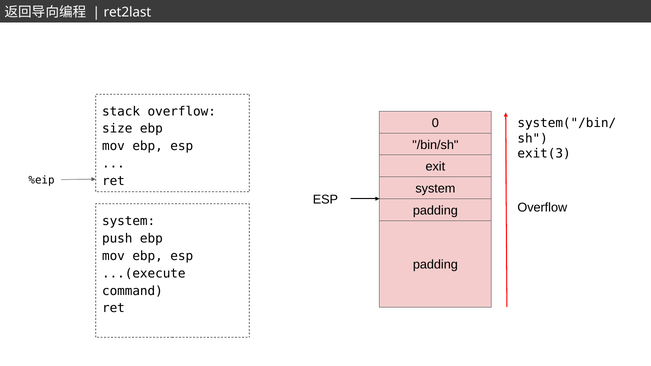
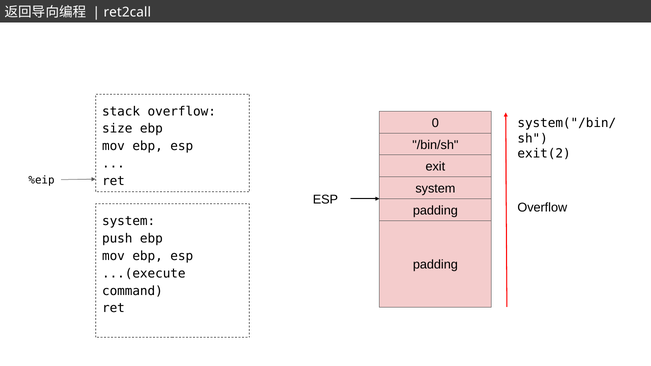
ret2last: ret2last -> ret2call
exit(3: exit(3 -> exit(2
